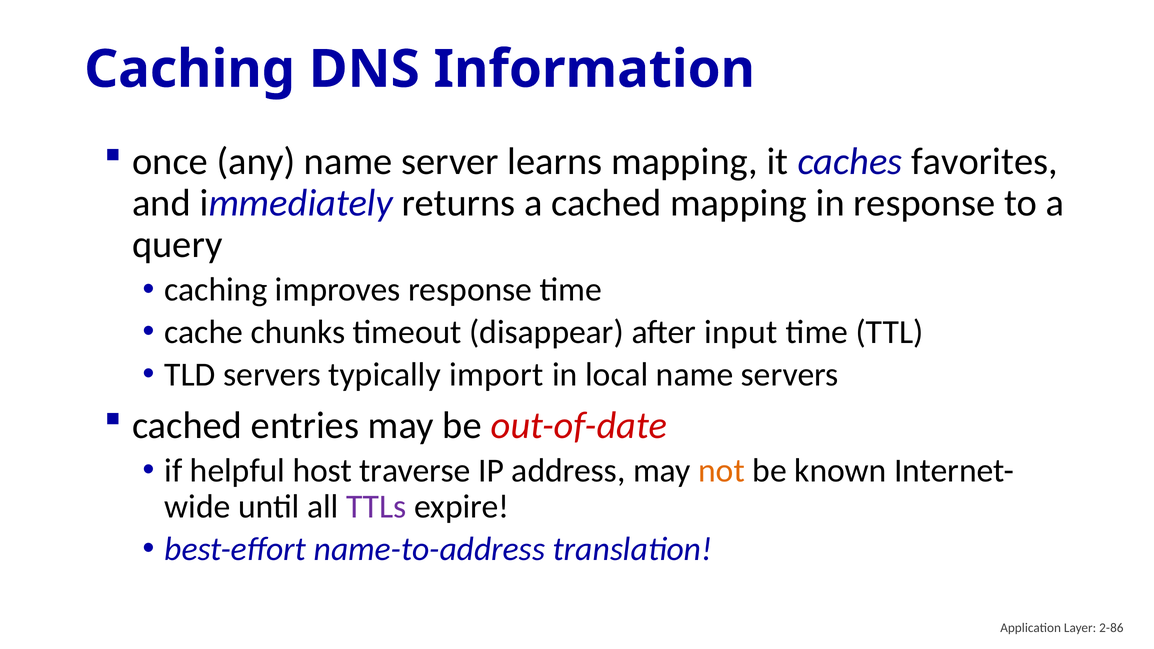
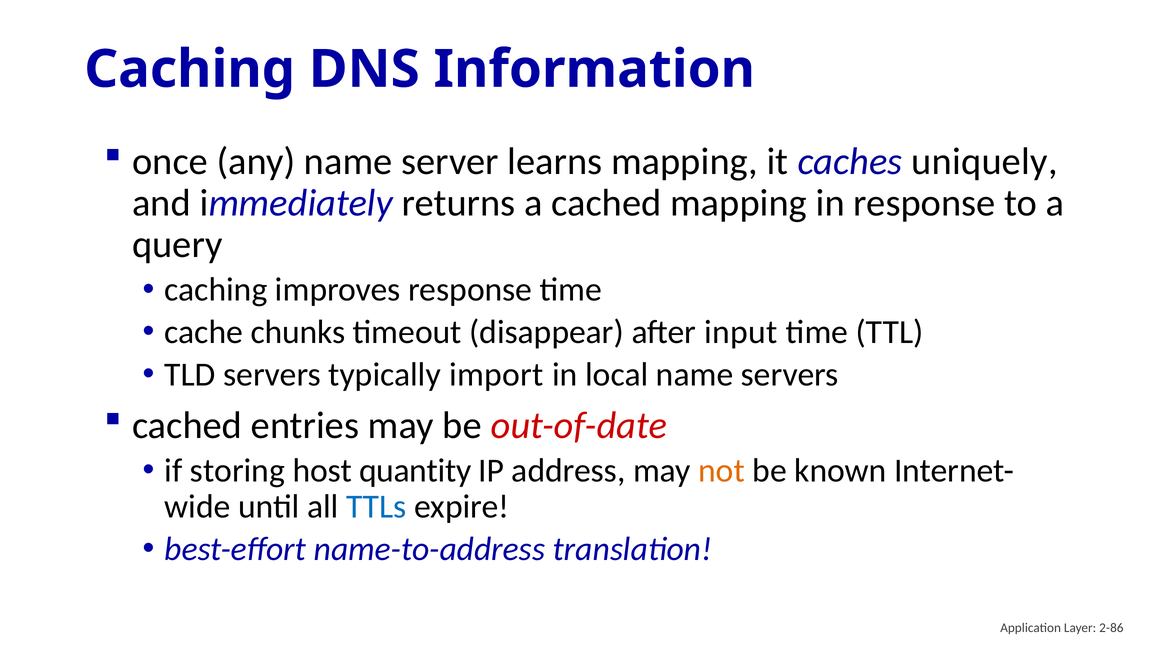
favorites: favorites -> uniquely
helpful: helpful -> storing
traverse: traverse -> quantity
TTLs colour: purple -> blue
